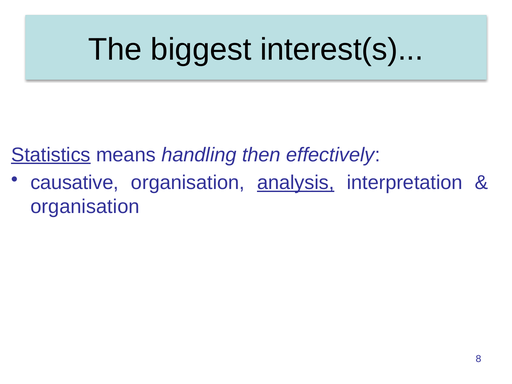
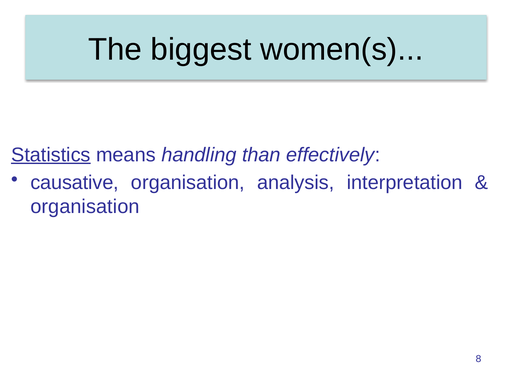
interest(s: interest(s -> women(s
then: then -> than
analysis underline: present -> none
